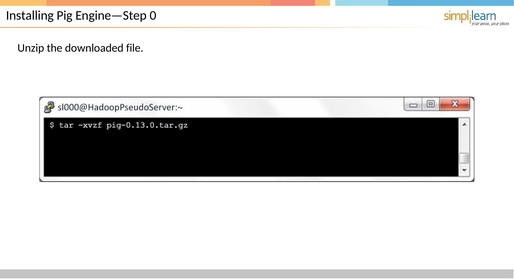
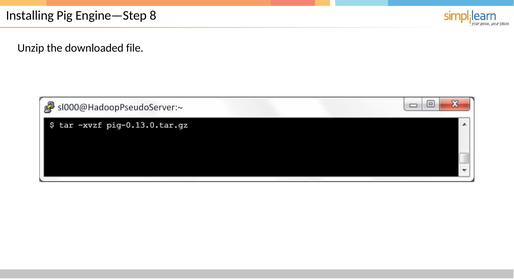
0: 0 -> 8
